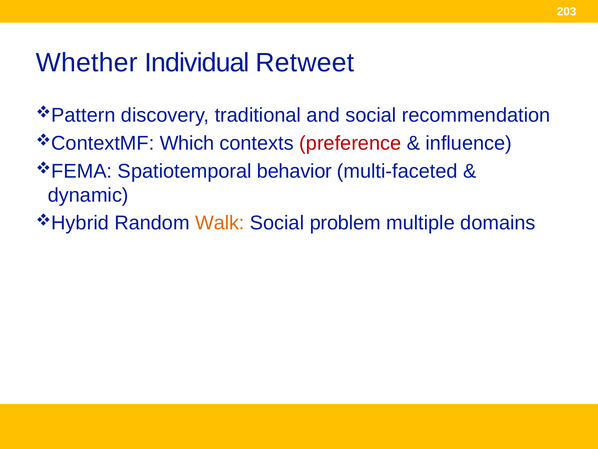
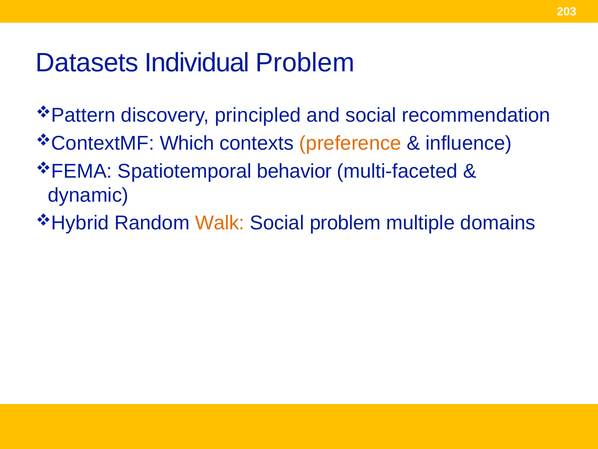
Whether: Whether -> Datasets
Individual Retweet: Retweet -> Problem
traditional: traditional -> principled
preference colour: red -> orange
